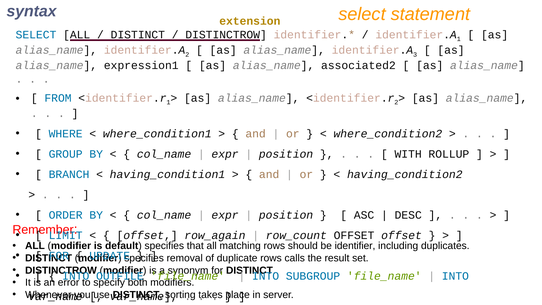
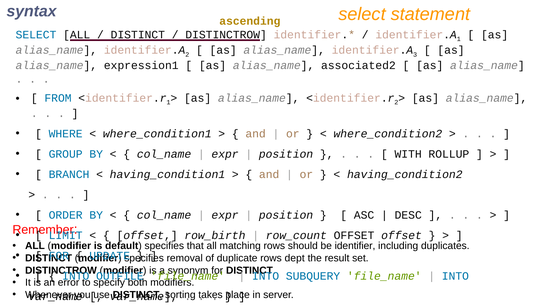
extension: extension -> ascending
row_again: row_again -> row_birth
calls: calls -> dept
SUBGROUP: SUBGROUP -> SUBQUERY
